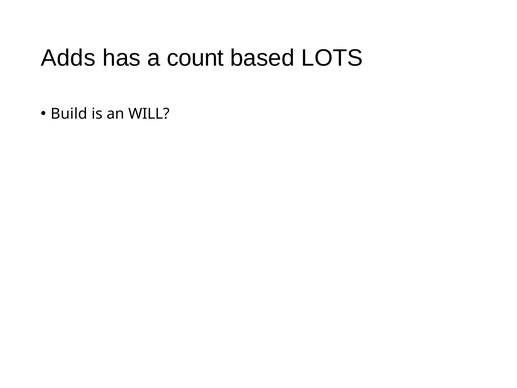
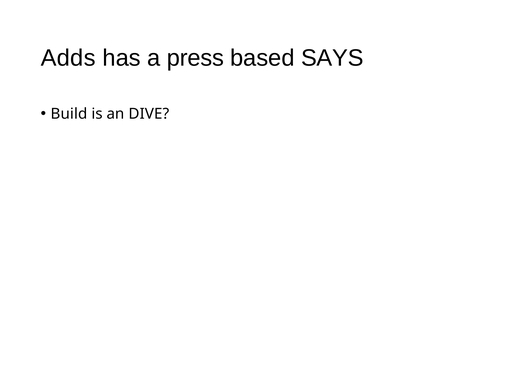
count: count -> press
LOTS: LOTS -> SAYS
WILL: WILL -> DIVE
